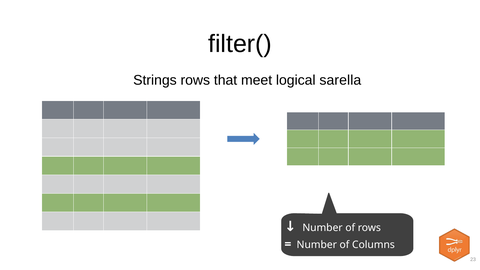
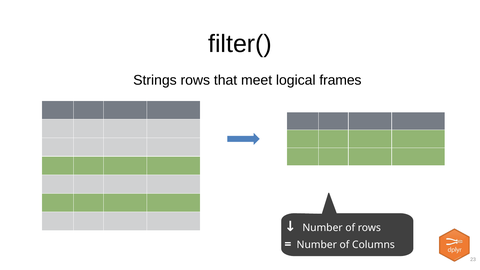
sarella: sarella -> frames
